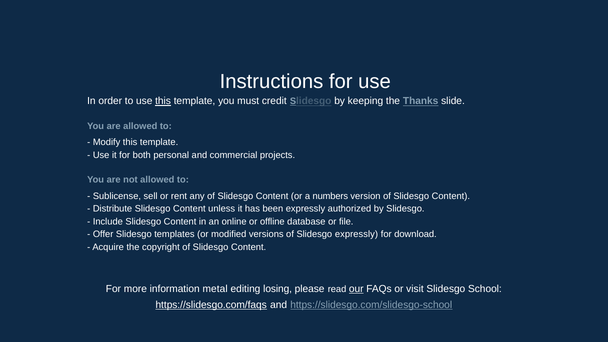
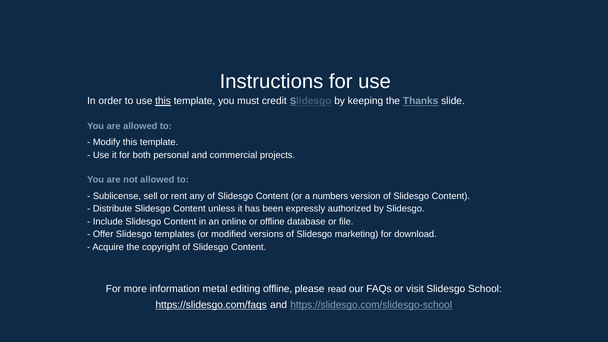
Slidesgo expressly: expressly -> marketing
editing losing: losing -> offline
our underline: present -> none
